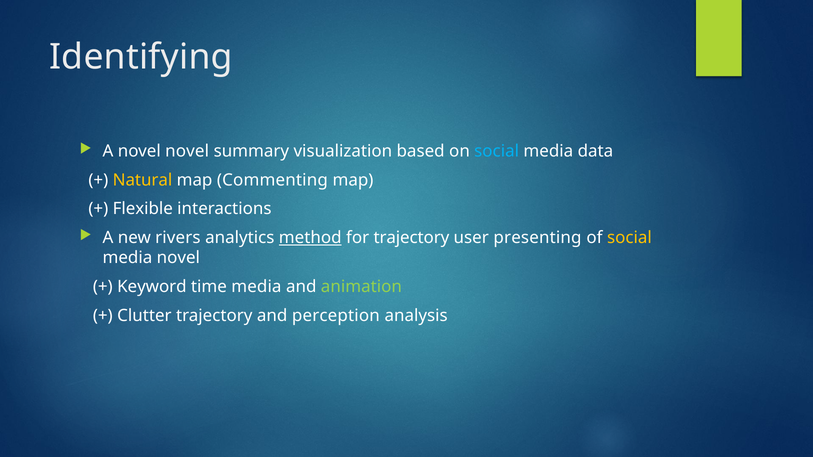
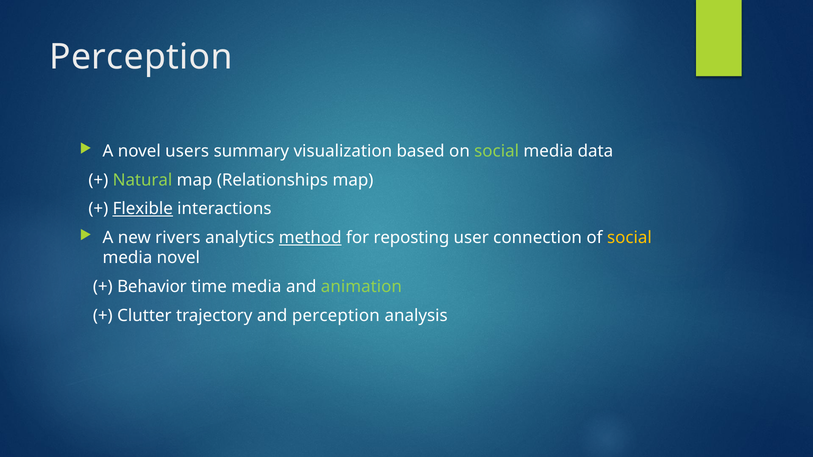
Identifying at (141, 57): Identifying -> Perception
novel novel: novel -> users
social at (497, 151) colour: light blue -> light green
Natural colour: yellow -> light green
Commenting: Commenting -> Relationships
Flexible underline: none -> present
for trajectory: trajectory -> reposting
presenting: presenting -> connection
Keyword: Keyword -> Behavior
